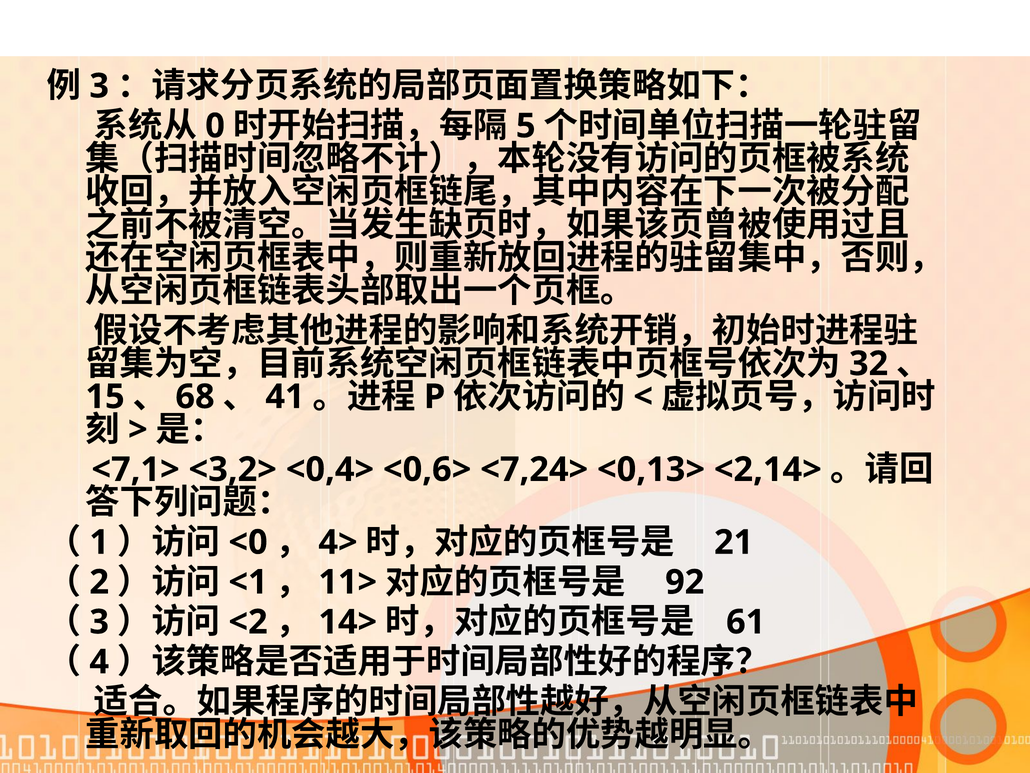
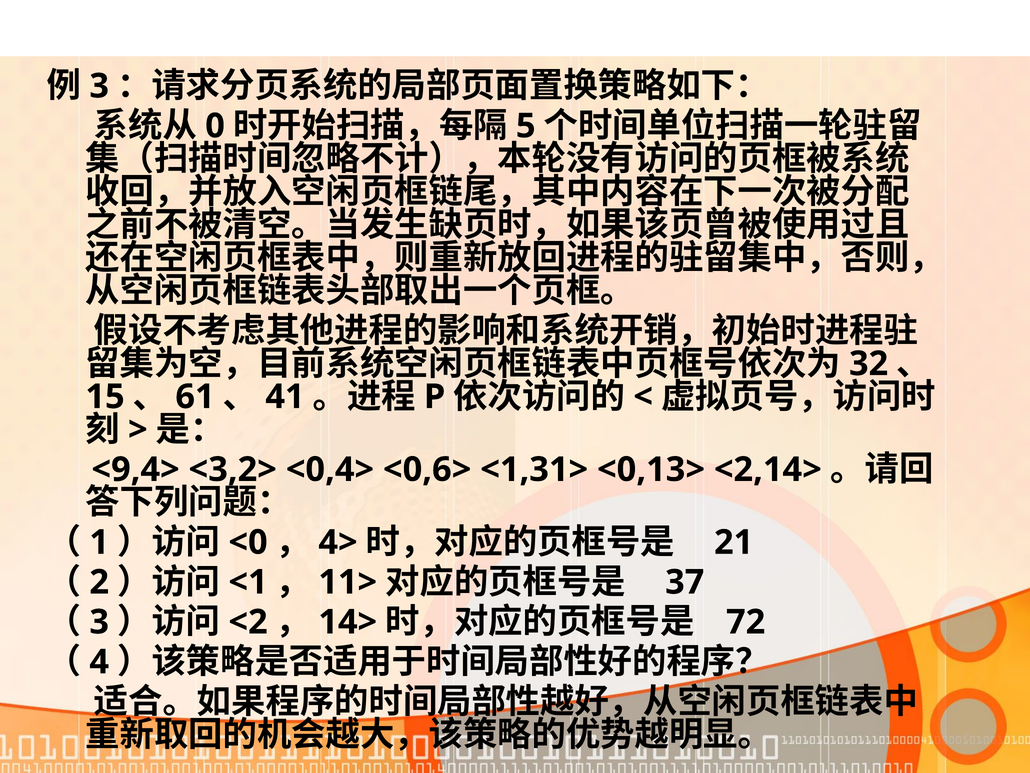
68: 68 -> 61
<7,1>: <7,1> -> <9,4>
<7,24>: <7,24> -> <1,31>
92: 92 -> 37
61: 61 -> 72
